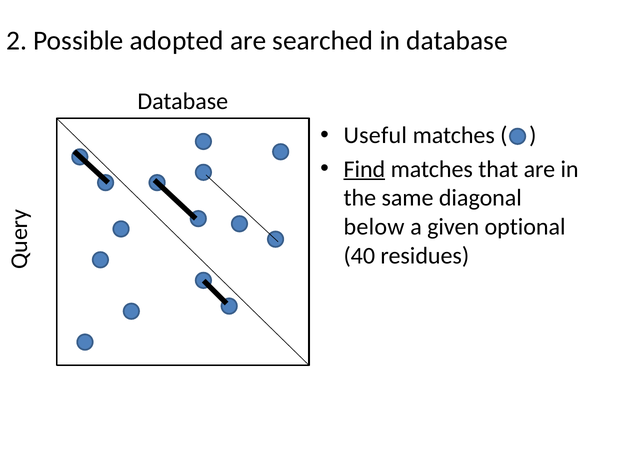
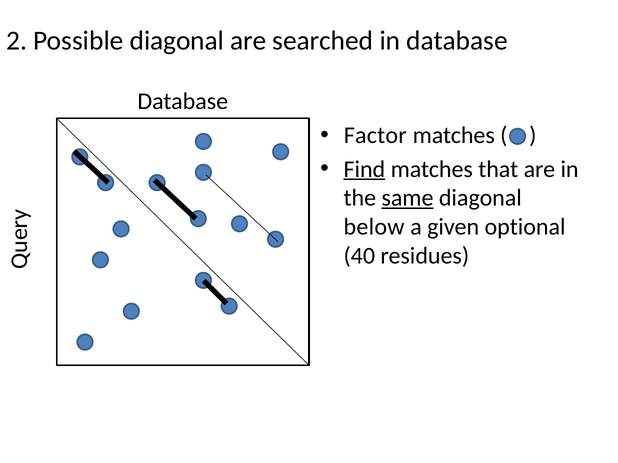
Possible adopted: adopted -> diagonal
Useful: Useful -> Factor
same underline: none -> present
